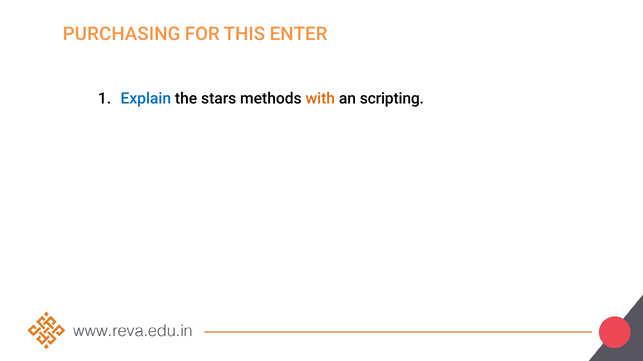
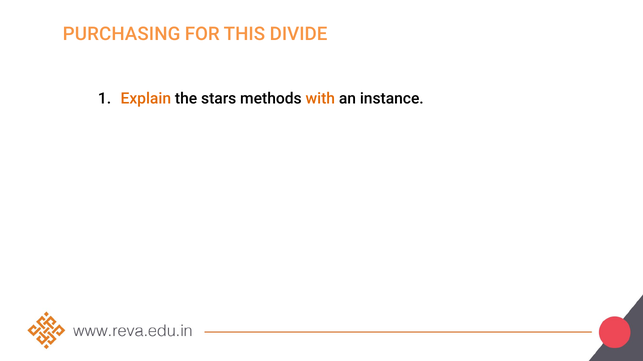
ENTER: ENTER -> DIVIDE
Explain colour: blue -> orange
scripting: scripting -> instance
